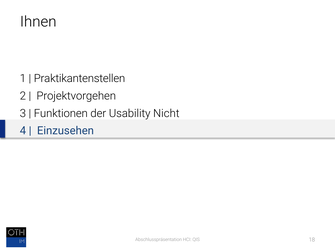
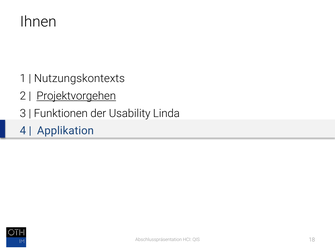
Praktikantenstellen: Praktikantenstellen -> Nutzungskontexts
Projektvorgehen underline: none -> present
Nicht: Nicht -> Linda
Einzusehen: Einzusehen -> Applikation
